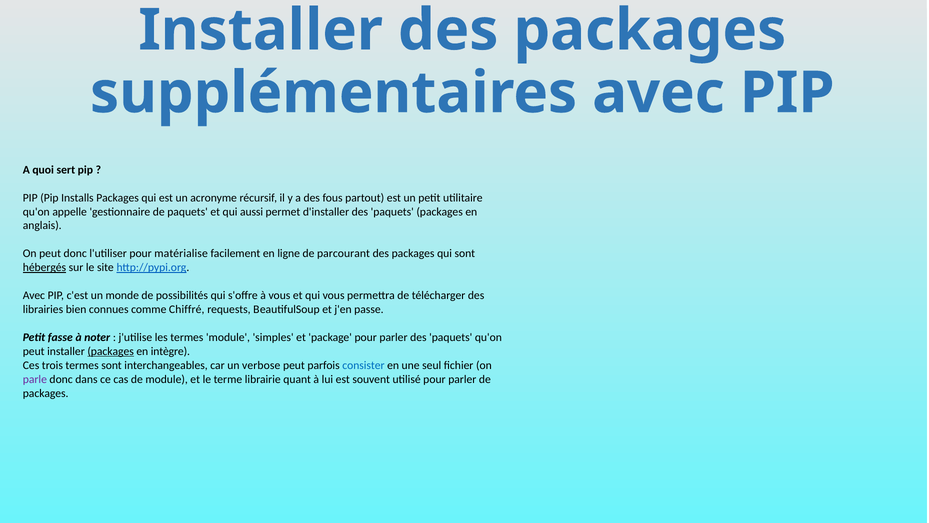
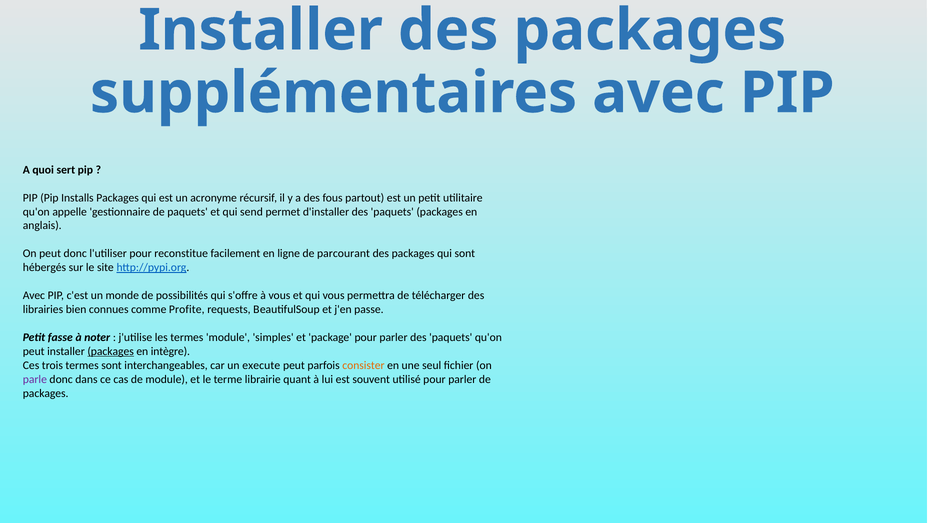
aussi: aussi -> send
matérialise: matérialise -> reconstitue
hébergés underline: present -> none
Chiffré: Chiffré -> Profite
verbose: verbose -> execute
consister colour: blue -> orange
